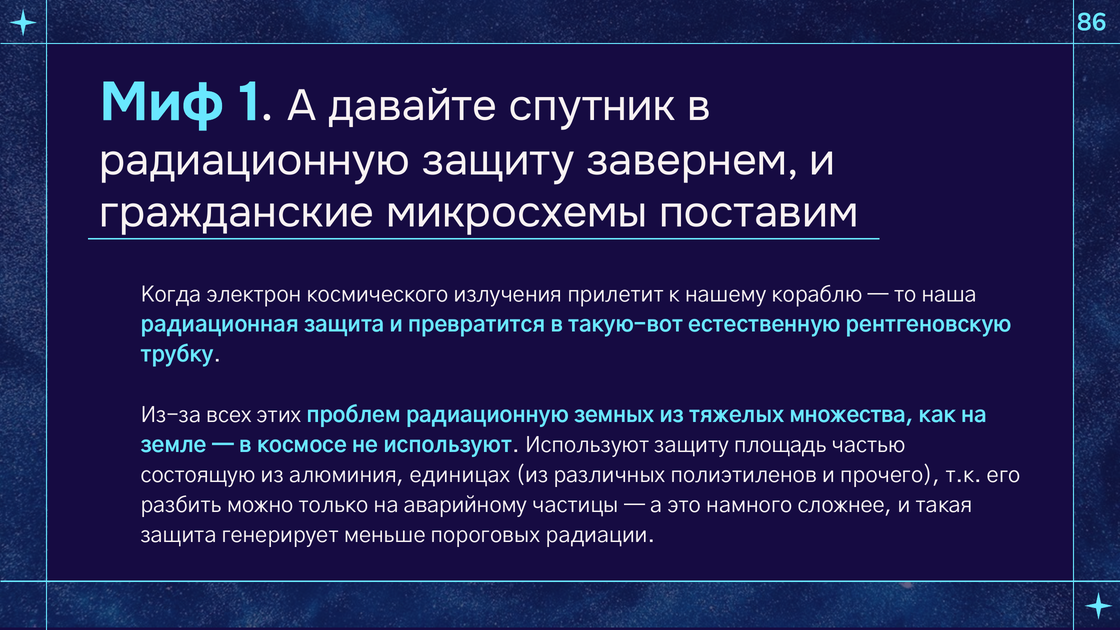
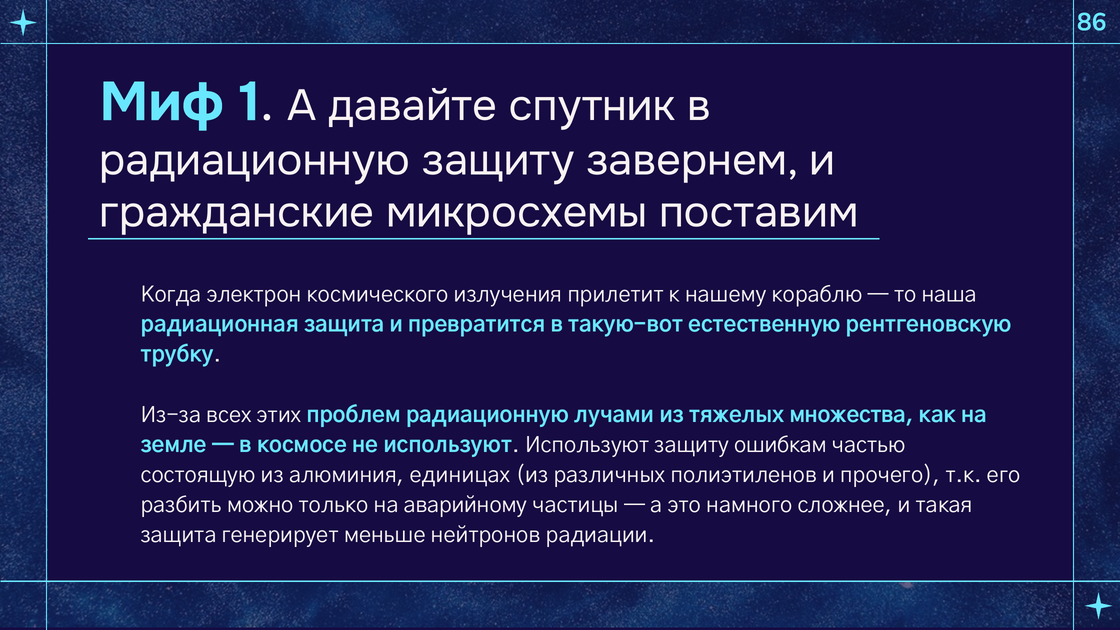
земных: земных -> лучами
площадь: площадь -> ошибкам
пороговых: пороговых -> нейтронов
